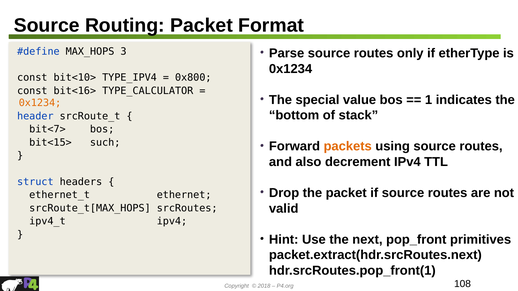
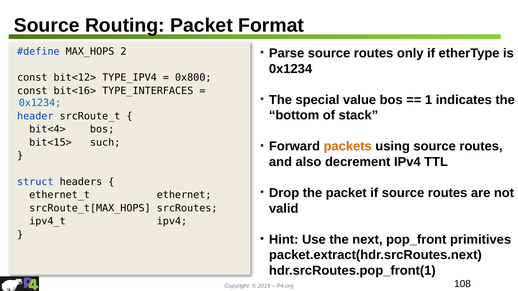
3: 3 -> 2
bit<10>: bit<10> -> bit<12>
TYPE_CALCULATOR: TYPE_CALCULATOR -> TYPE_INTERFACES
0x1234 at (40, 103) colour: orange -> blue
bit<7>: bit<7> -> bit<4>
